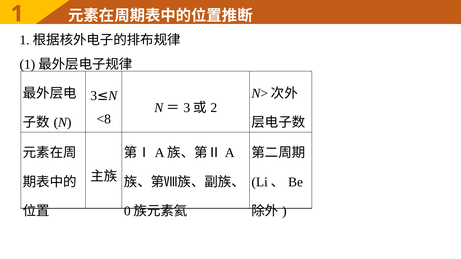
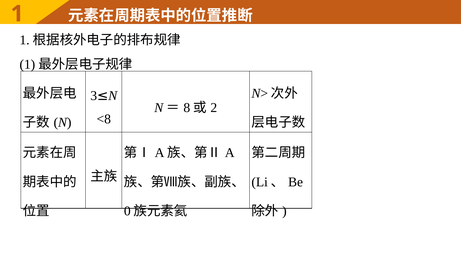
3: 3 -> 8
